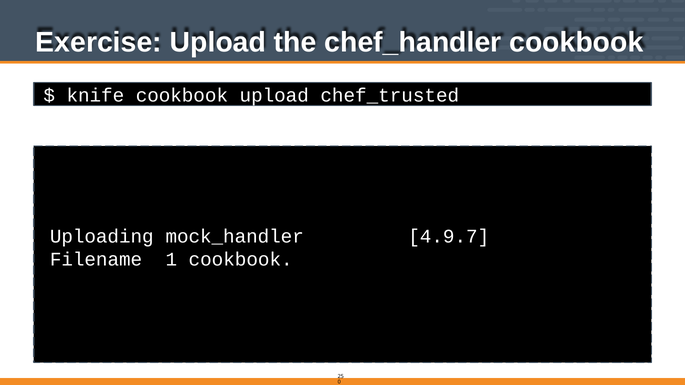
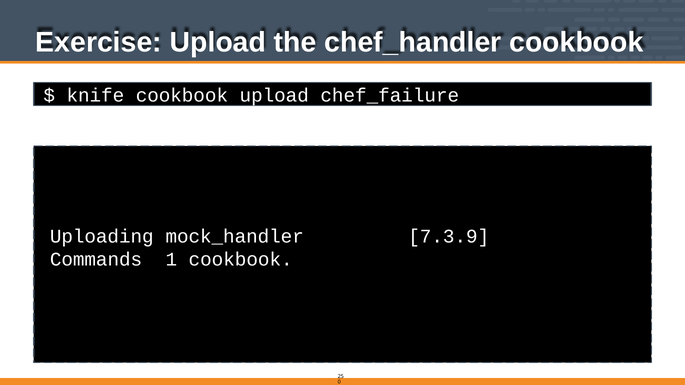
chef_trusted: chef_trusted -> chef_failure
4.9.7: 4.9.7 -> 7.3.9
Filename: Filename -> Commands
